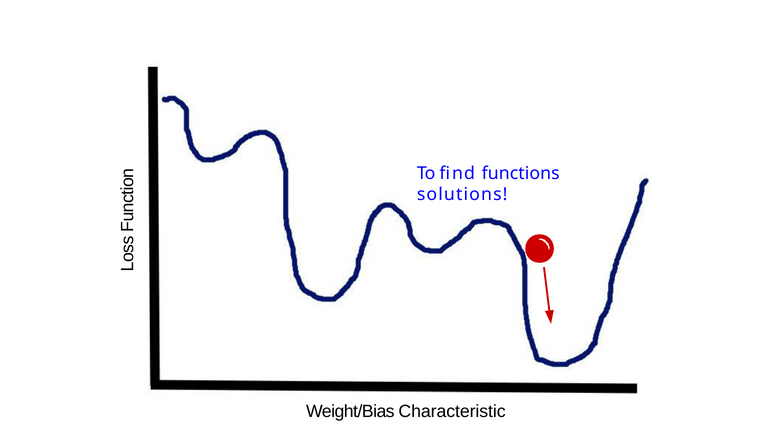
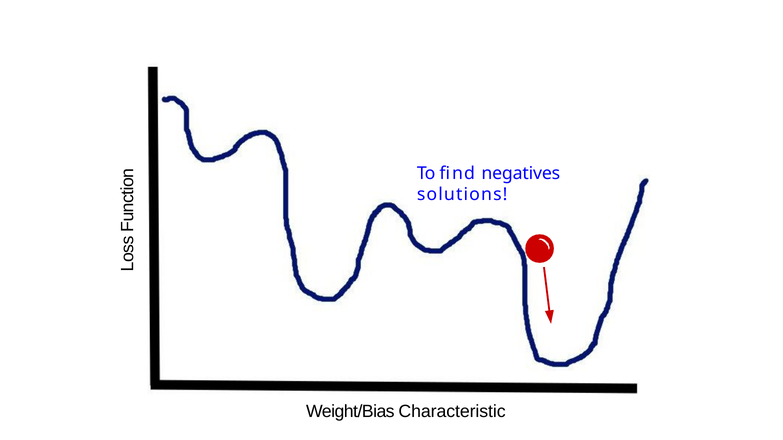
functions: functions -> negatives
